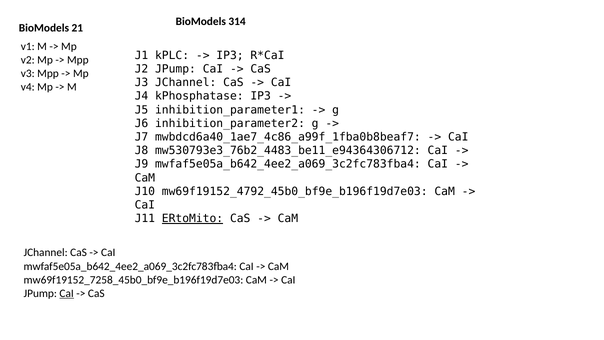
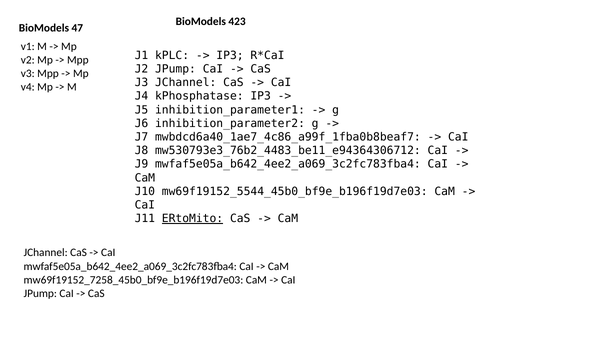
314: 314 -> 423
21: 21 -> 47
mw69f19152_4792_45b0_bf9e_b196f19d7e03: mw69f19152_4792_45b0_bf9e_b196f19d7e03 -> mw69f19152_5544_45b0_bf9e_b196f19d7e03
CaI at (67, 293) underline: present -> none
